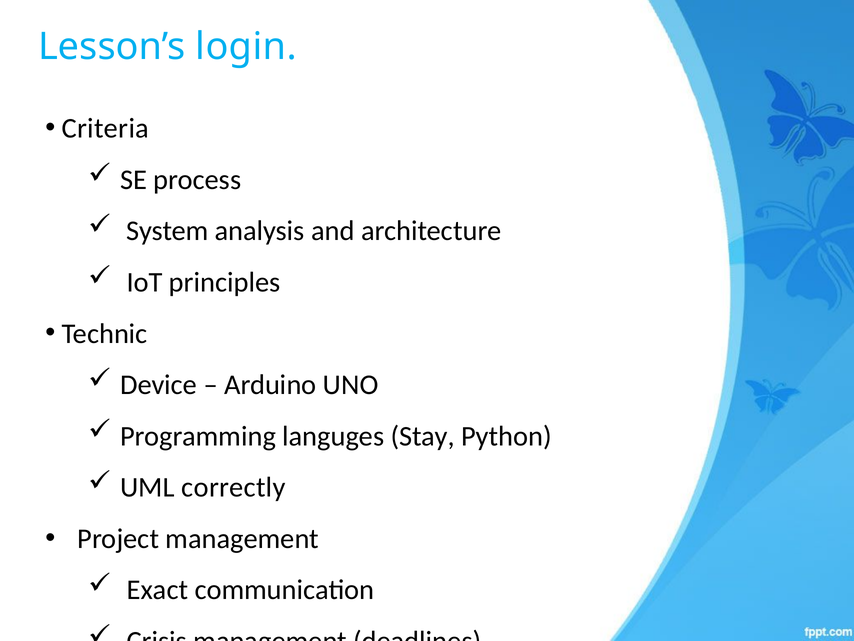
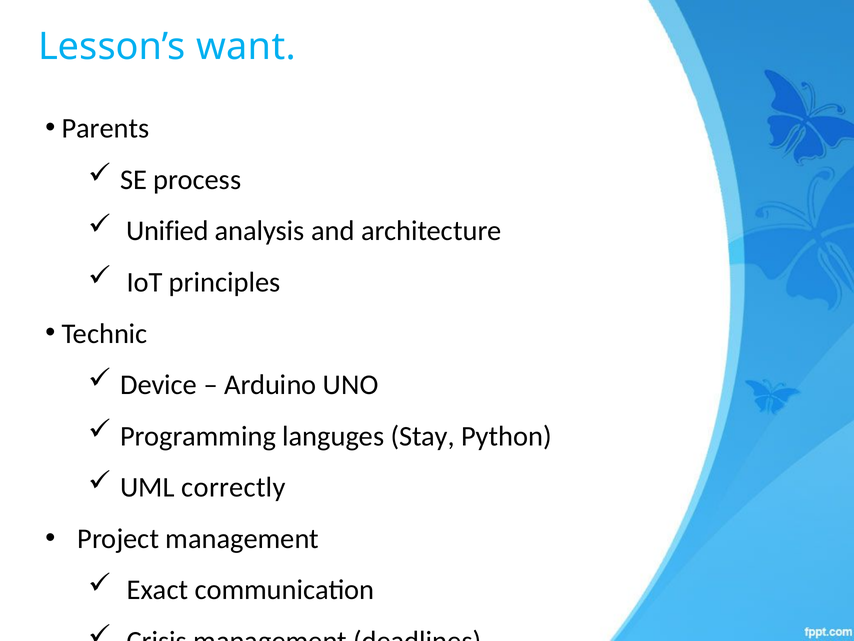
login: login -> want
Criteria: Criteria -> Parents
System: System -> Unified
